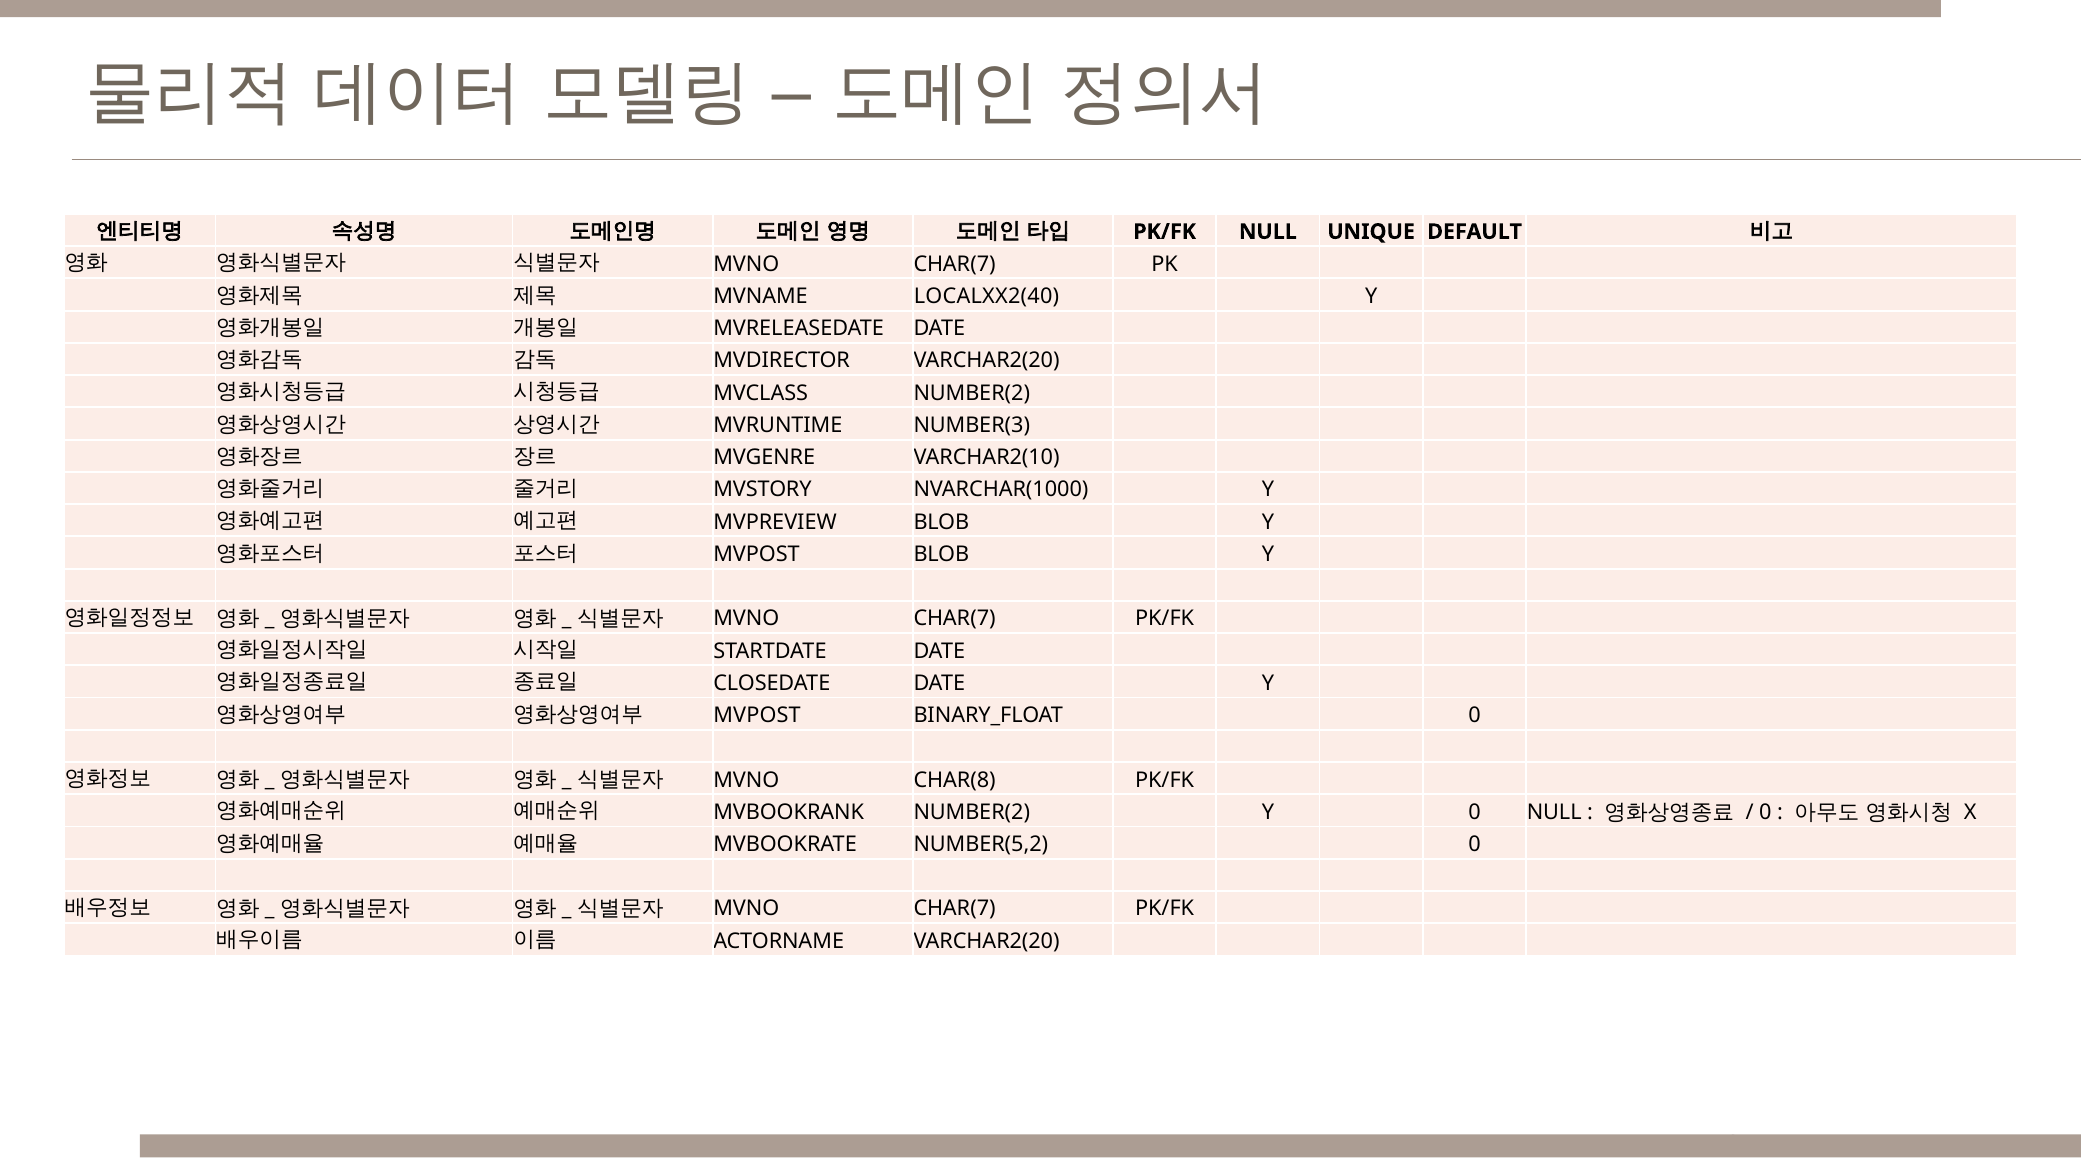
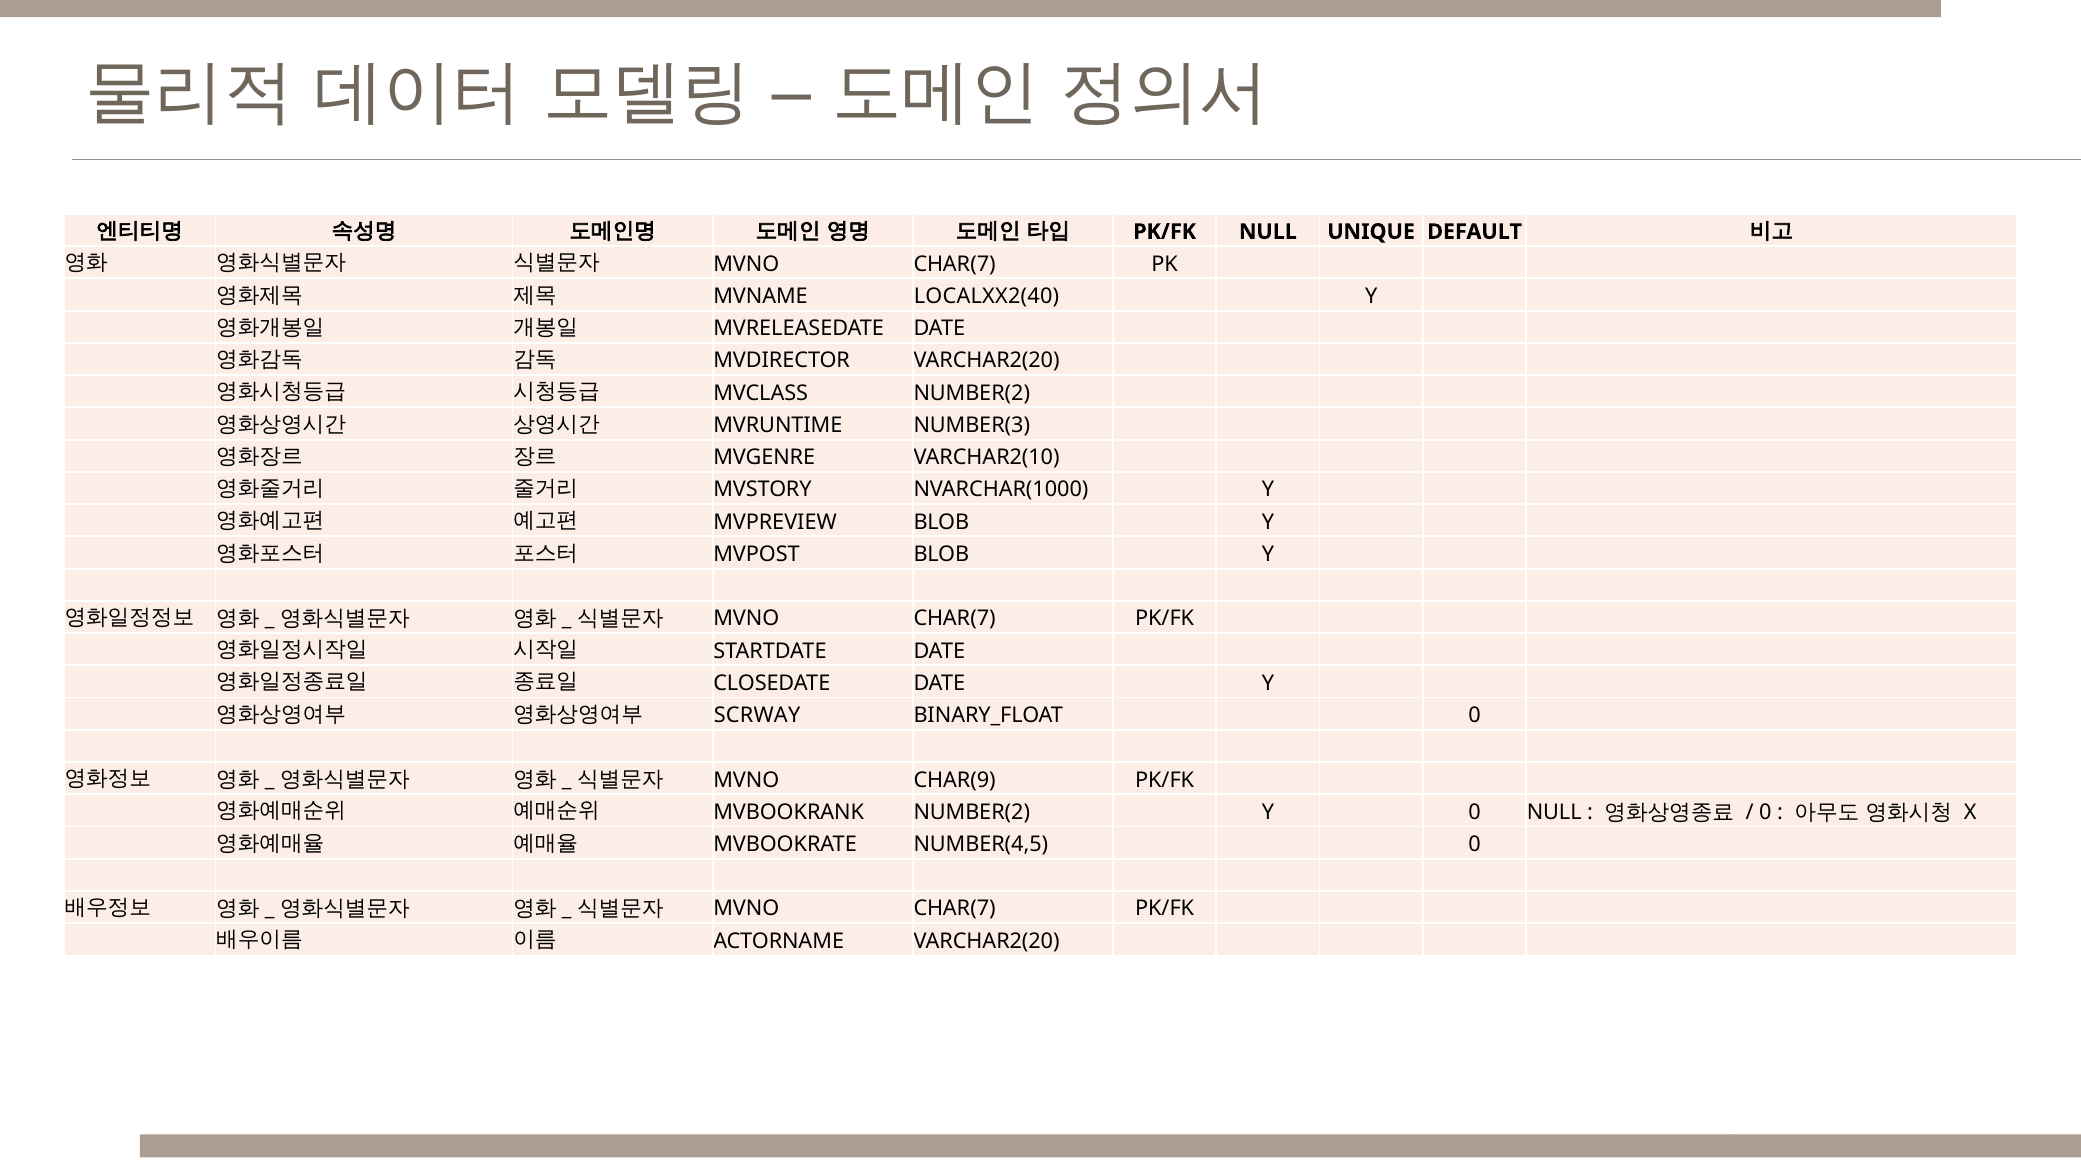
MVPOST at (757, 716): MVPOST -> SCRWAY
CHAR(8: CHAR(8 -> CHAR(9
NUMBER(5,2: NUMBER(5,2 -> NUMBER(4,5
